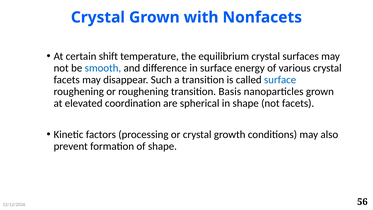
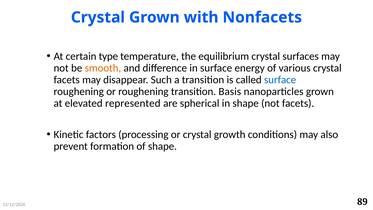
shift: shift -> type
smooth colour: blue -> orange
coordination: coordination -> represented
56: 56 -> 89
